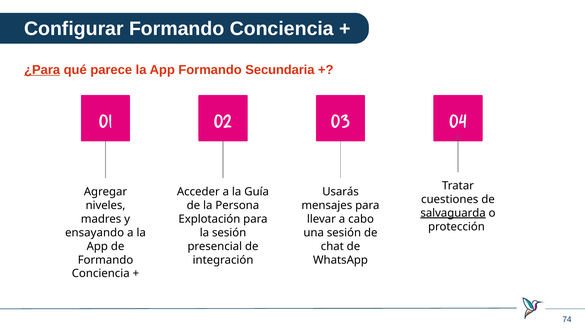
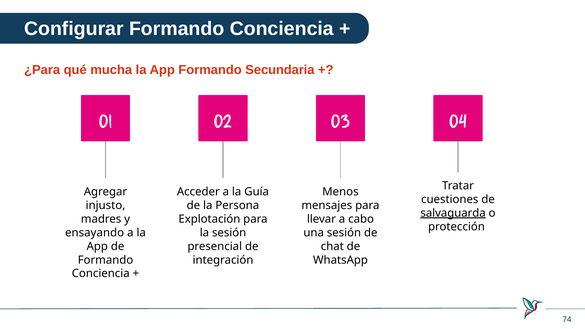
¿Para underline: present -> none
parece: parece -> mucha
Usarás: Usarás -> Menos
niveles: niveles -> injusto
